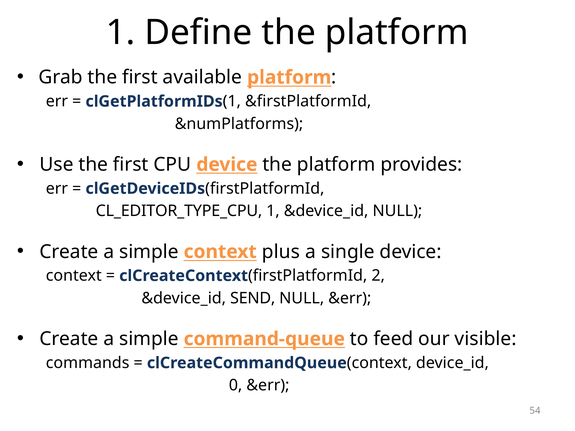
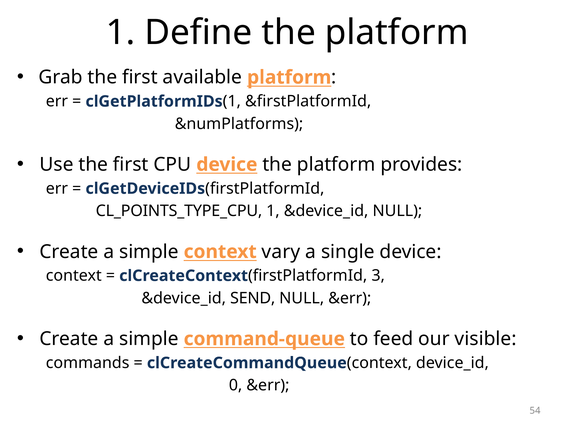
CL_EDITOR_TYPE_CPU: CL_EDITOR_TYPE_CPU -> CL_POINTS_TYPE_CPU
plus: plus -> vary
2: 2 -> 3
